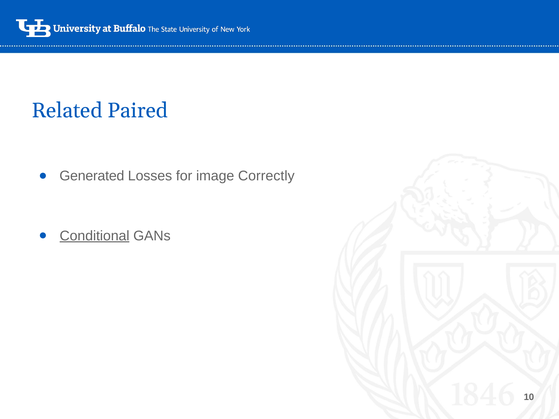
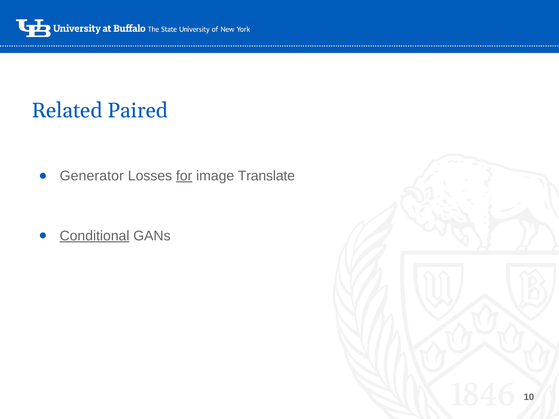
Generated: Generated -> Generator
for underline: none -> present
Correctly: Correctly -> Translate
